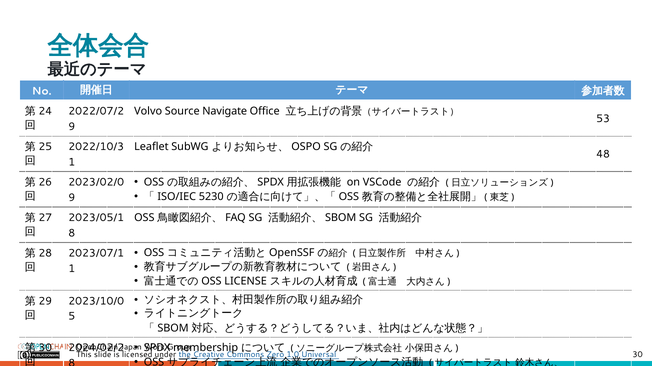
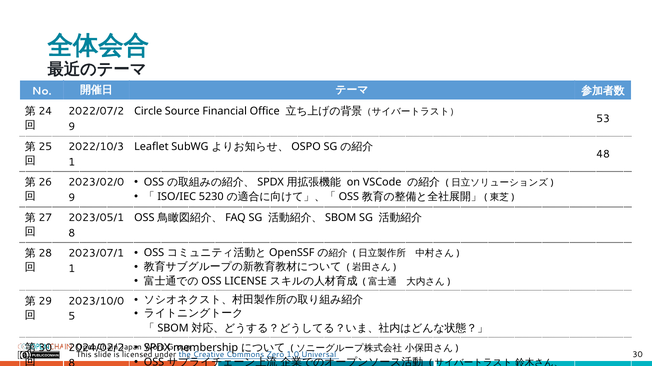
Volvo: Volvo -> Circle
Source Navigate: Navigate -> Financial
